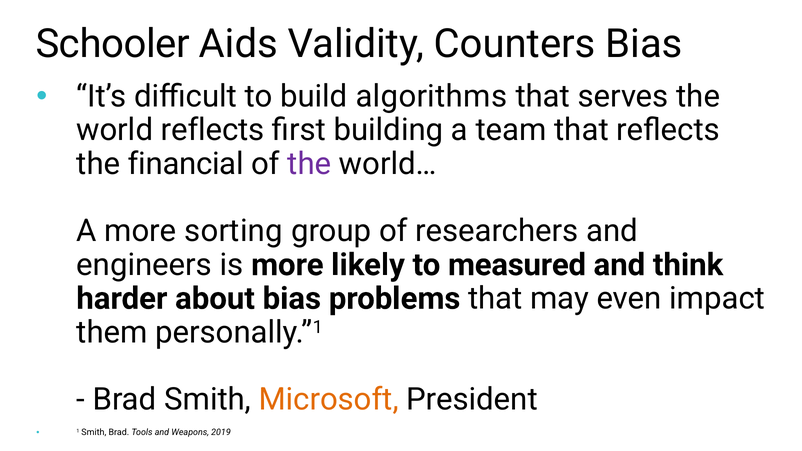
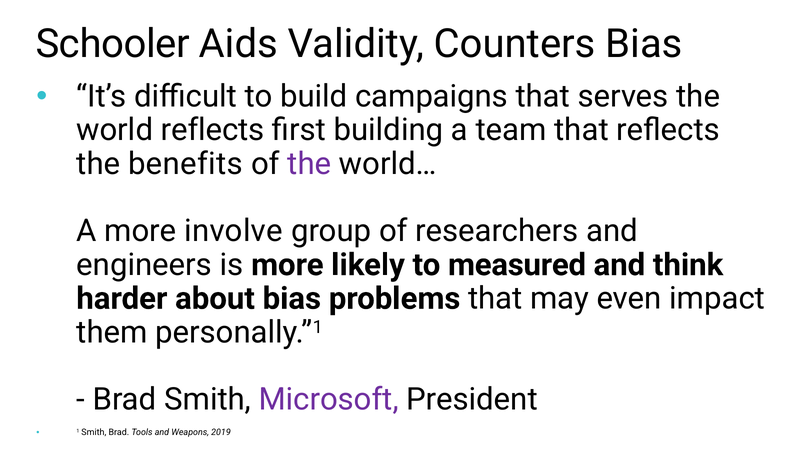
algorithms: algorithms -> campaigns
financial: financial -> benefits
sorting: sorting -> involve
Microsoft colour: orange -> purple
